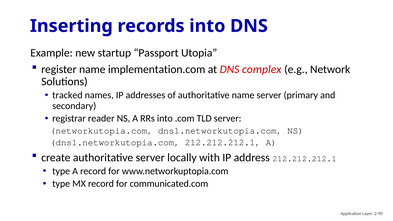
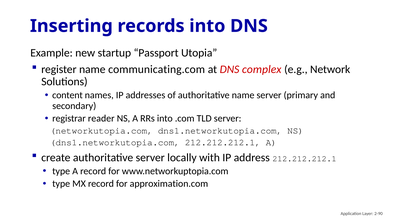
implementation.com: implementation.com -> communicating.com
tracked: tracked -> content
communicated.com: communicated.com -> approximation.com
